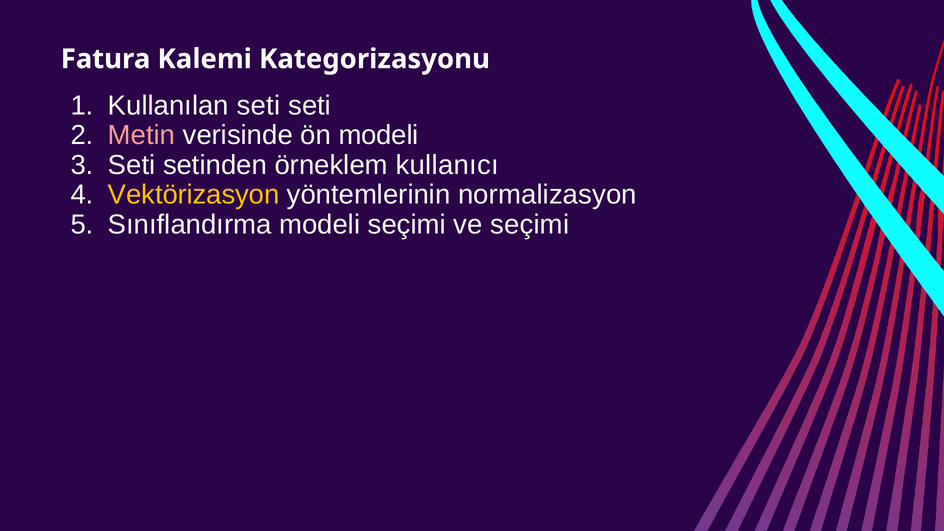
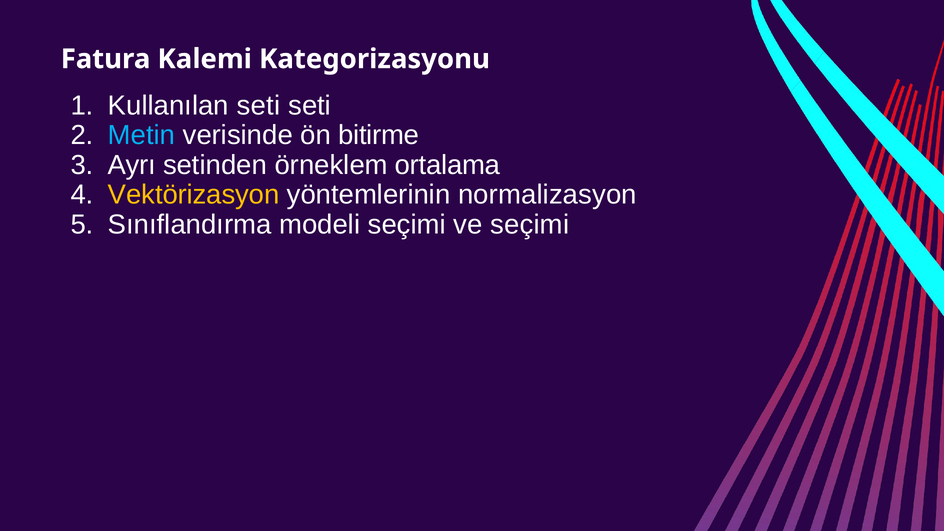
Metin colour: pink -> light blue
ön modeli: modeli -> bitirme
Seti at (132, 165): Seti -> Ayrı
kullanıcı: kullanıcı -> ortalama
